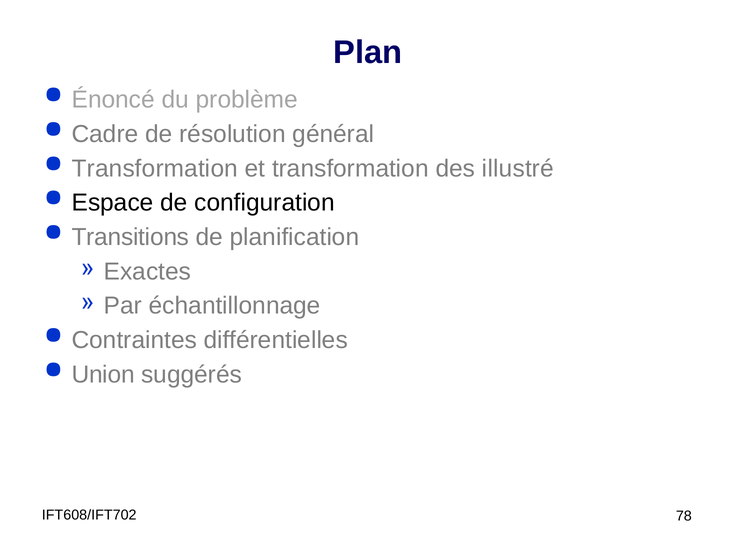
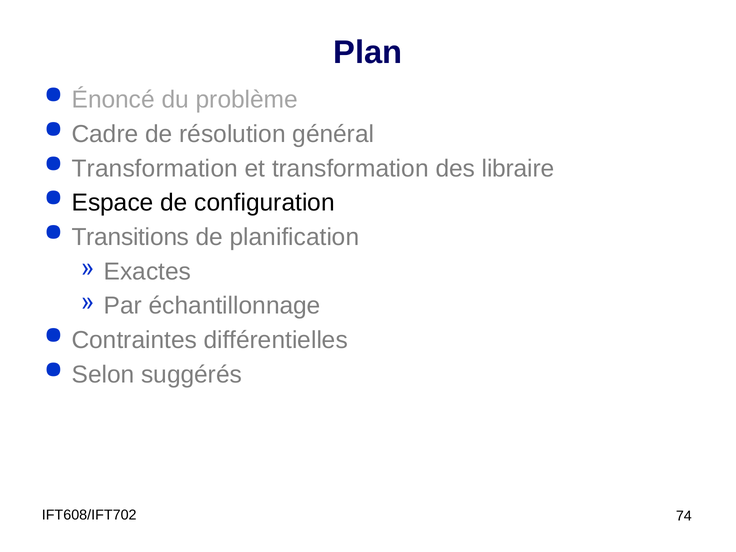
illustré: illustré -> libraire
Union: Union -> Selon
78: 78 -> 74
